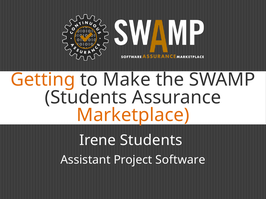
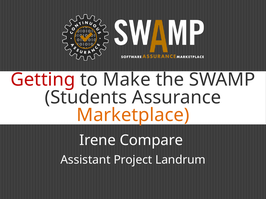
Getting colour: orange -> red
Irene Students: Students -> Compare
Software: Software -> Landrum
